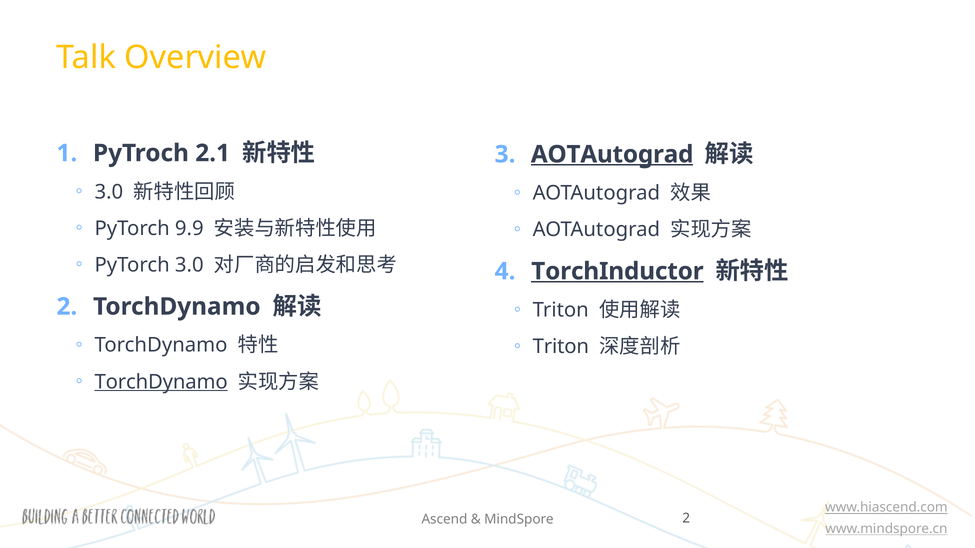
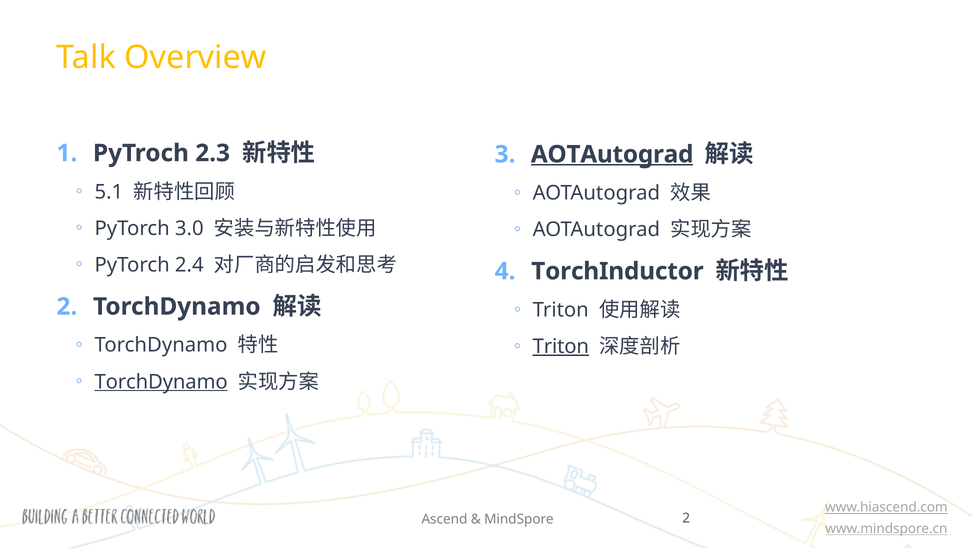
2.1: 2.1 -> 2.3
3.0 at (109, 192): 3.0 -> 5.1
9.9: 9.9 -> 3.0
PyTorch 3.0: 3.0 -> 2.4
TorchInductor underline: present -> none
Triton at (561, 347) underline: none -> present
